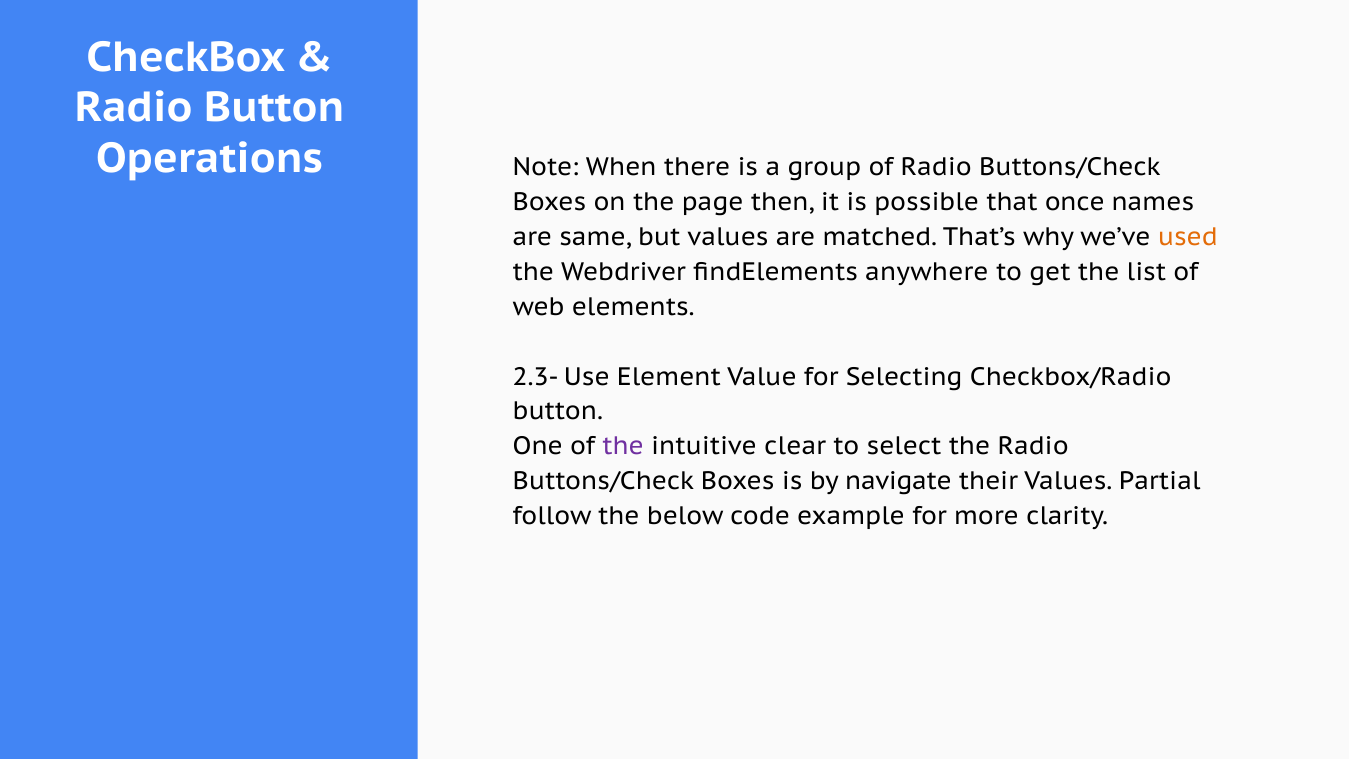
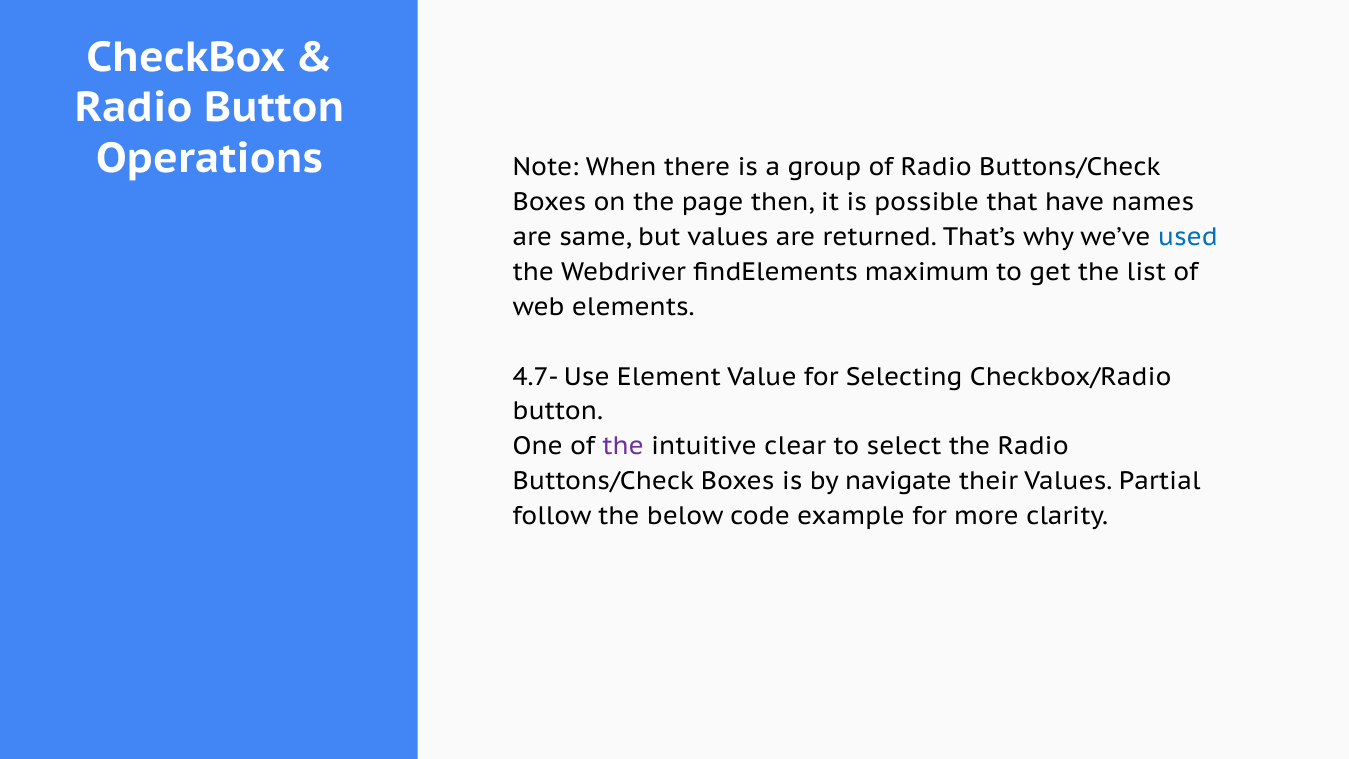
once: once -> have
matched: matched -> returned
used colour: orange -> blue
anywhere: anywhere -> maximum
2.3-: 2.3- -> 4.7-
